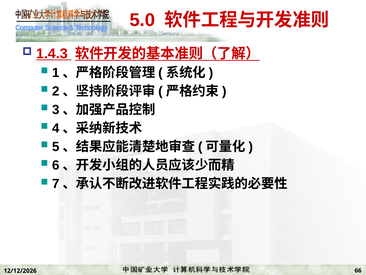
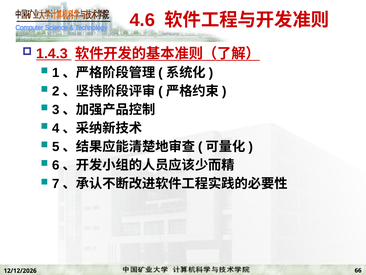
5.0: 5.0 -> 4.6
